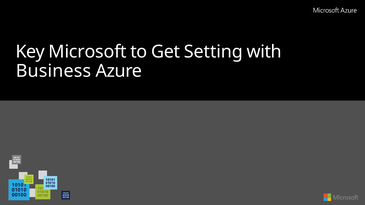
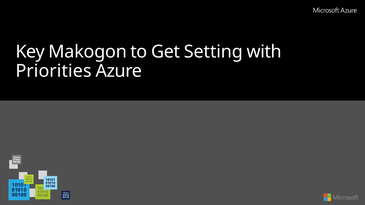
Microsoft: Microsoft -> Makogon
Business: Business -> Priorities
